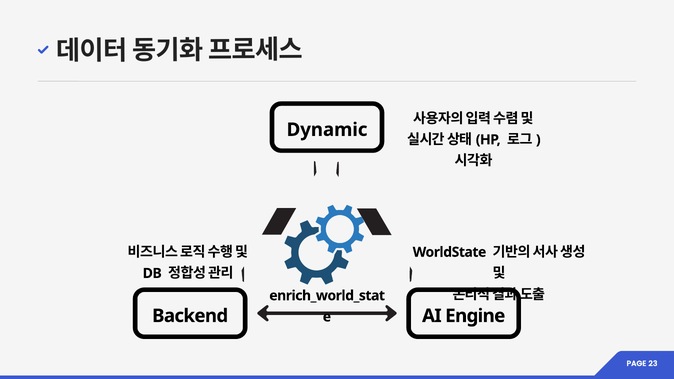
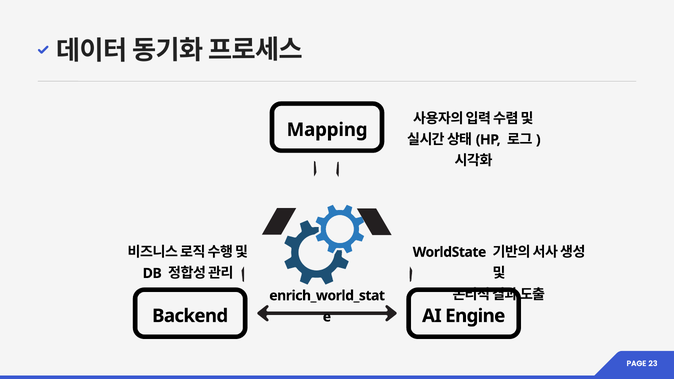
Dynamic: Dynamic -> Mapping
